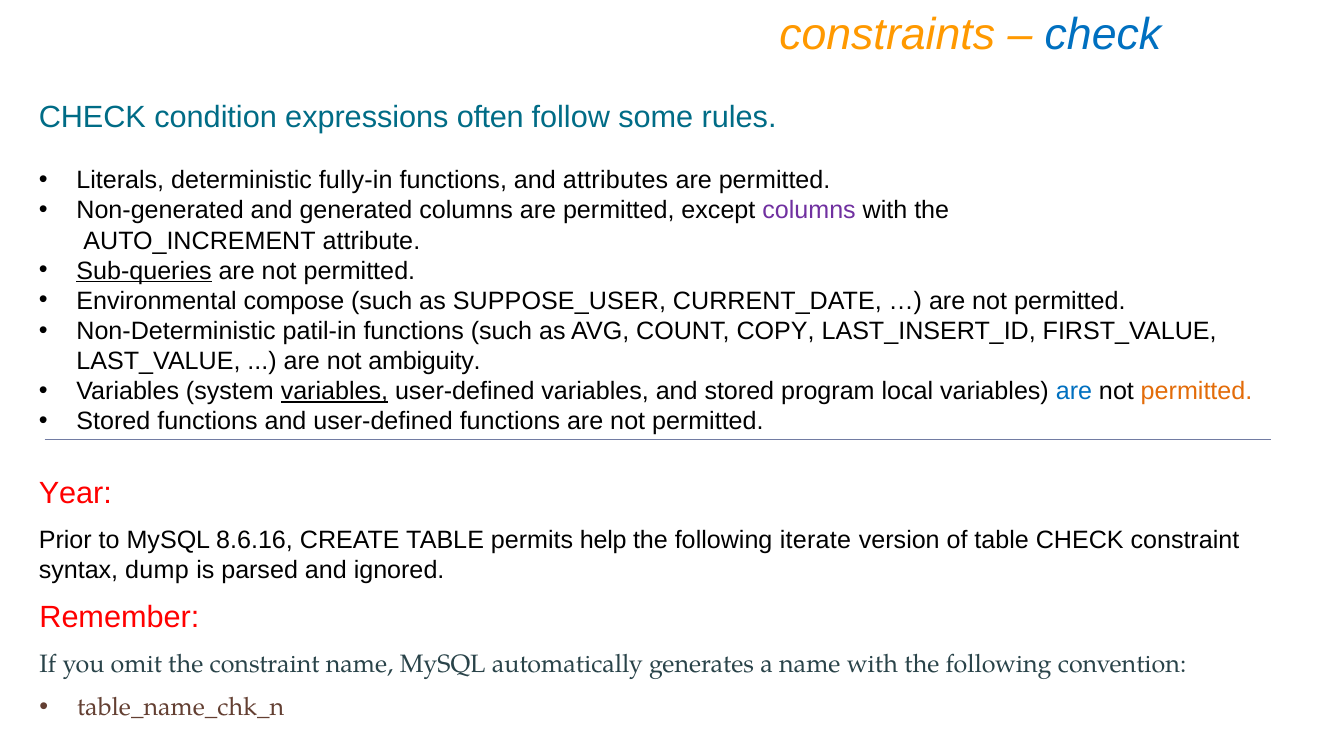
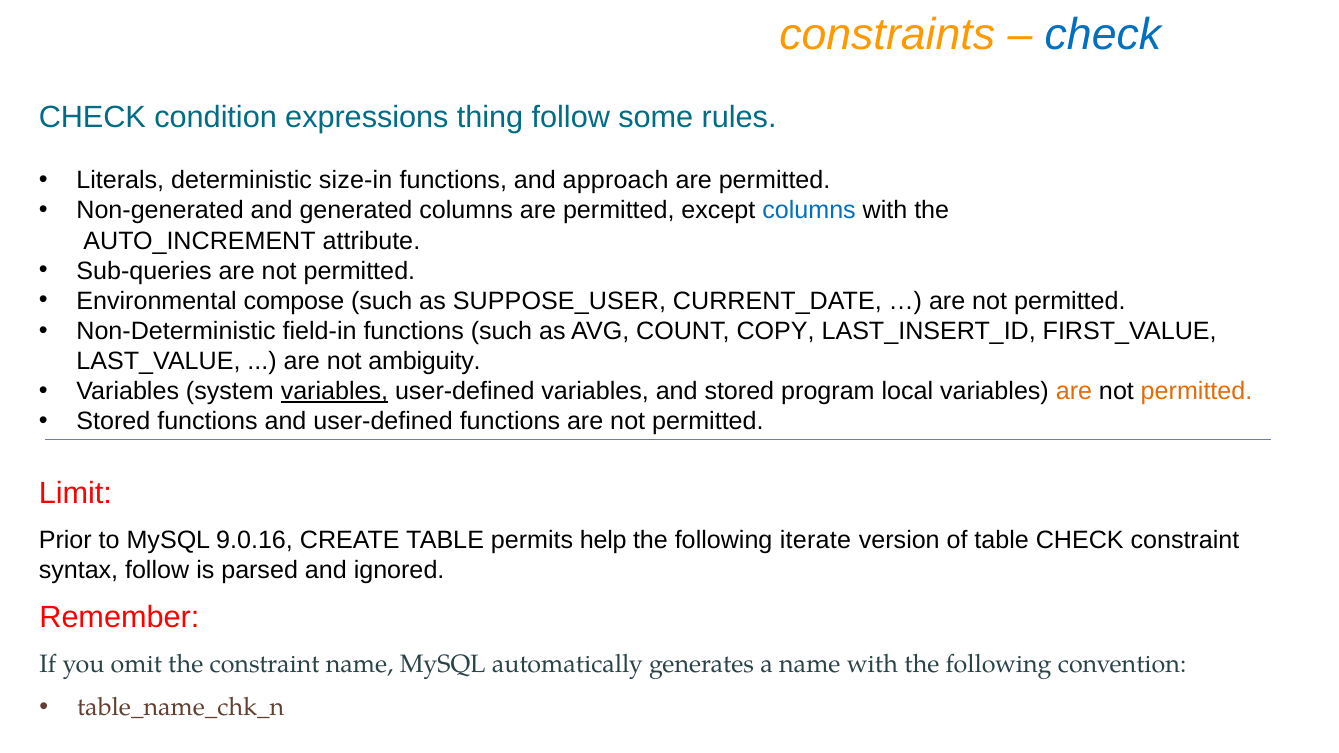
often: often -> thing
fully-in: fully-in -> size-in
attributes: attributes -> approach
columns at (809, 211) colour: purple -> blue
Sub-queries underline: present -> none
patil-in: patil-in -> field-in
are at (1074, 391) colour: blue -> orange
Year: Year -> Limit
8.6.16: 8.6.16 -> 9.0.16
syntax dump: dump -> follow
